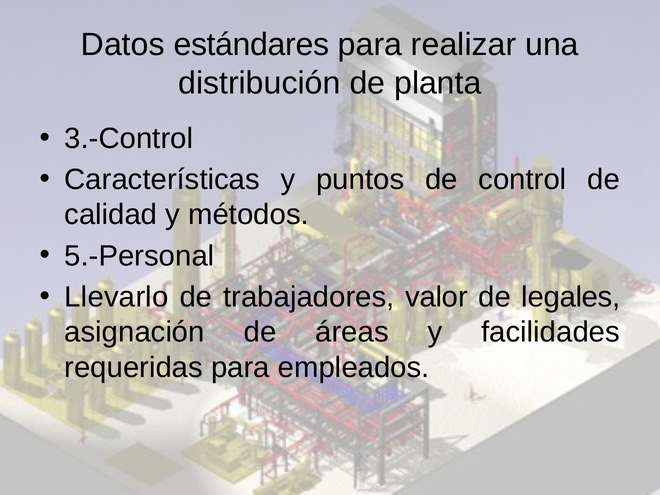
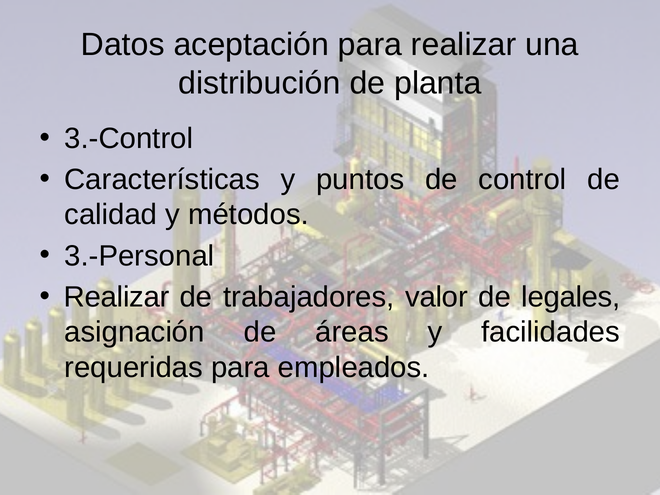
estándares: estándares -> aceptación
5.-Personal: 5.-Personal -> 3.-Personal
Llevarlo at (116, 297): Llevarlo -> Realizar
